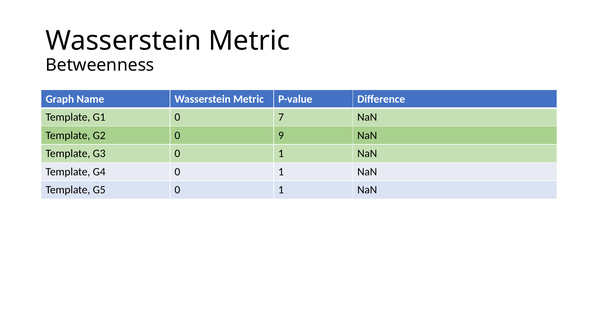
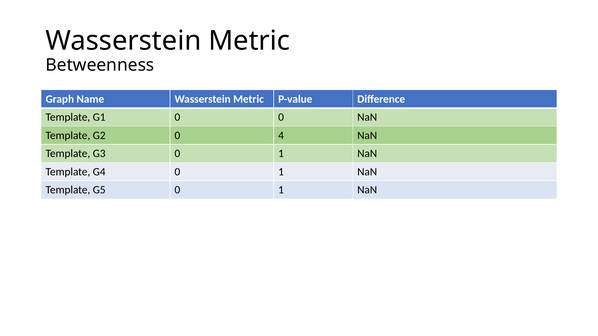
0 7: 7 -> 0
9: 9 -> 4
